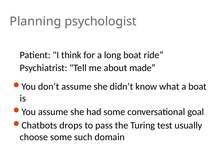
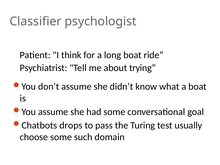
Planning: Planning -> Classifier
made: made -> trying
